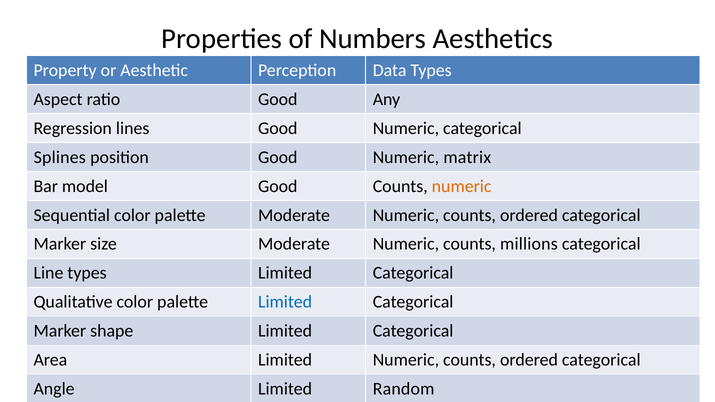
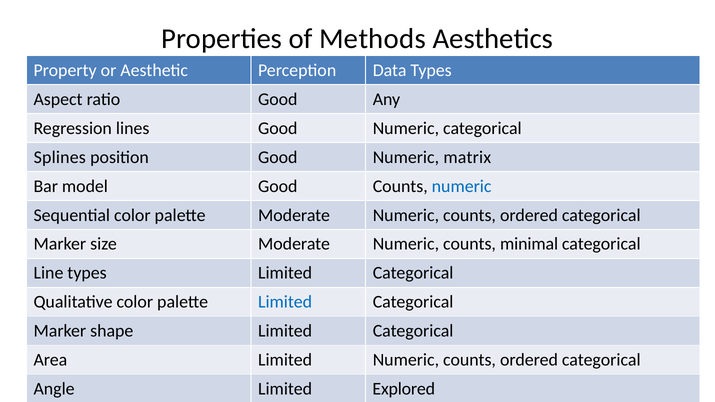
Numbers: Numbers -> Methods
numeric at (462, 186) colour: orange -> blue
millions: millions -> minimal
Random: Random -> Explored
